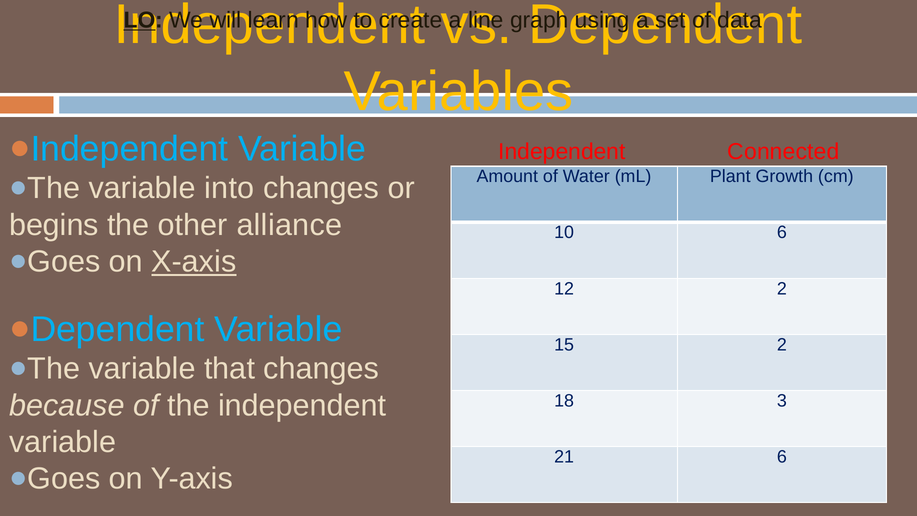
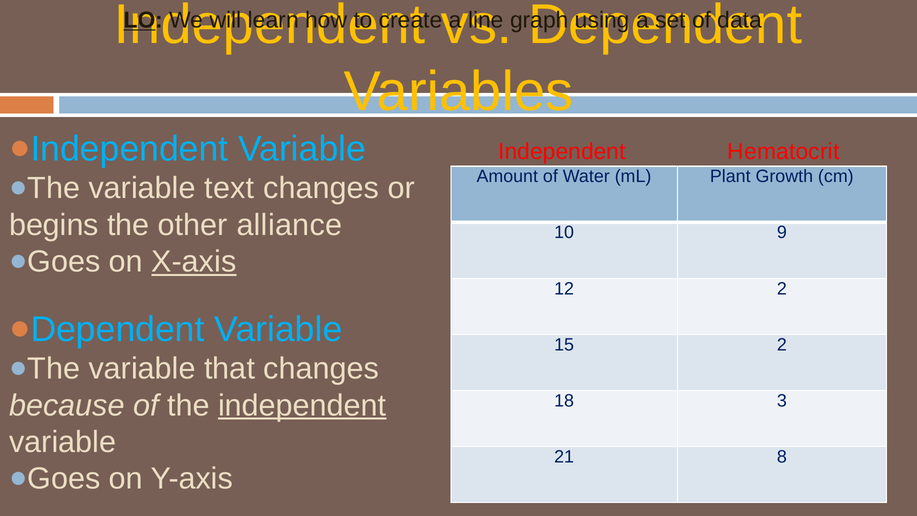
Connected: Connected -> Hematocrit
into: into -> text
10 6: 6 -> 9
independent at (302, 405) underline: none -> present
21 6: 6 -> 8
